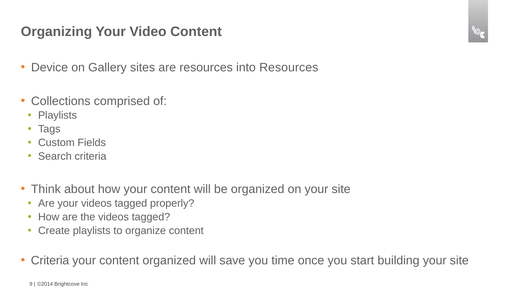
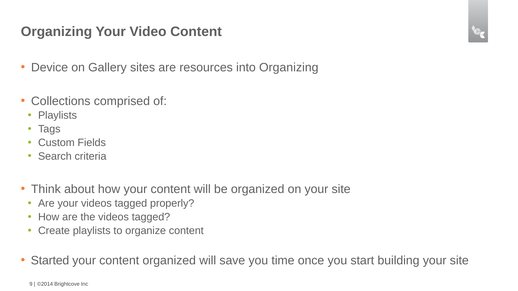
into Resources: Resources -> Organizing
Criteria at (50, 261): Criteria -> Started
